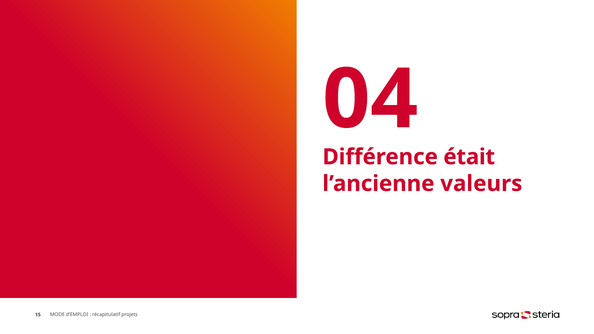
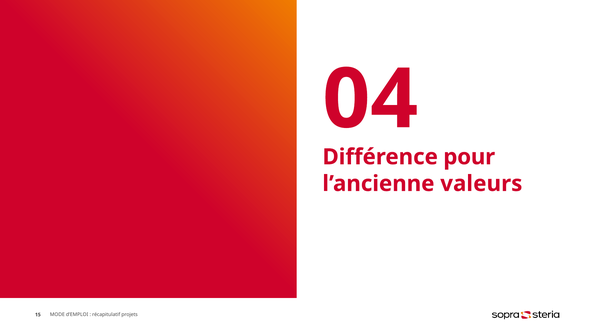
était: était -> pour
